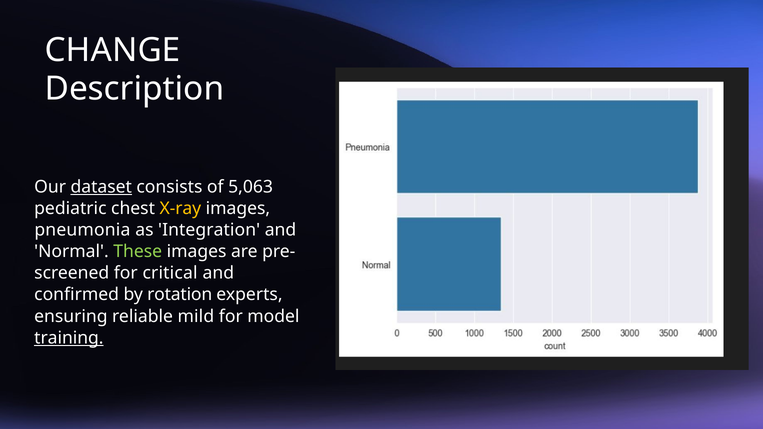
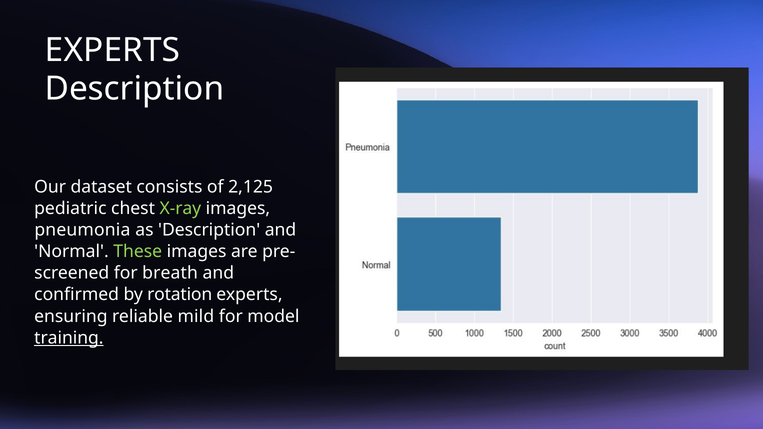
CHANGE at (113, 50): CHANGE -> EXPERTS
dataset underline: present -> none
5,063: 5,063 -> 2,125
X-ray colour: yellow -> light green
as Integration: Integration -> Description
critical: critical -> breath
